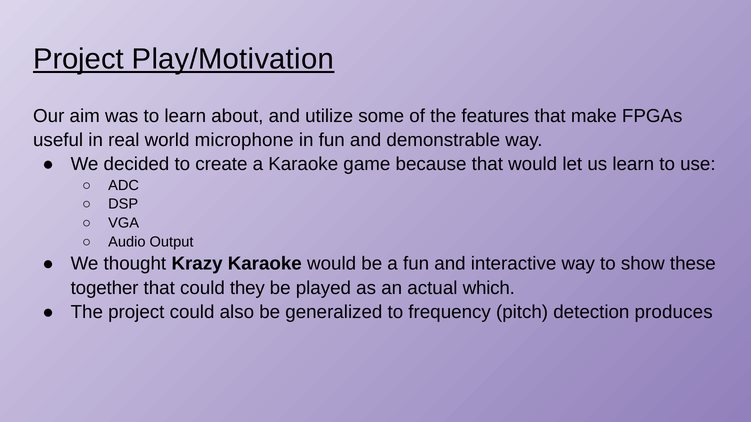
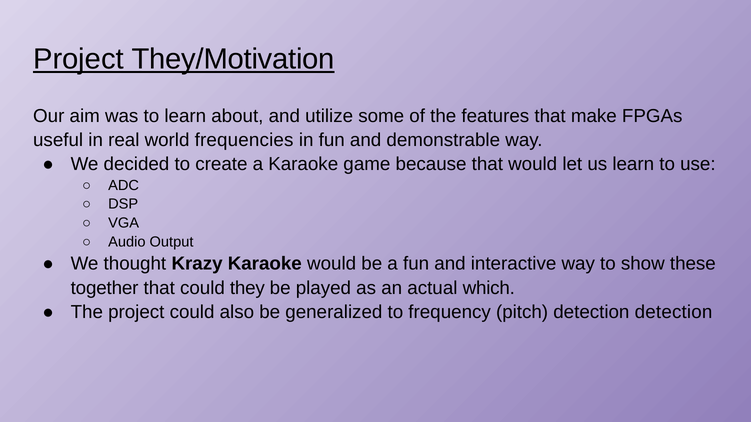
Play/Motivation: Play/Motivation -> They/Motivation
microphone: microphone -> frequencies
detection produces: produces -> detection
